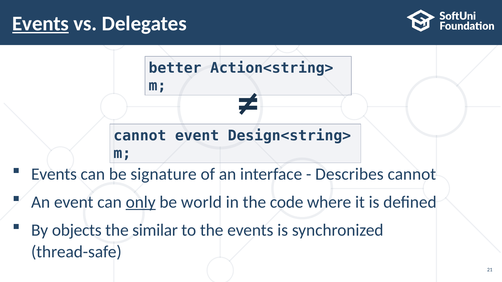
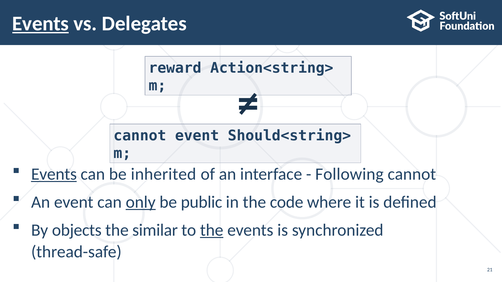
better: better -> reward
Design<string>: Design<string> -> Should<string>
Events at (54, 174) underline: none -> present
signature: signature -> inherited
Describes: Describes -> Following
world: world -> public
the at (212, 230) underline: none -> present
